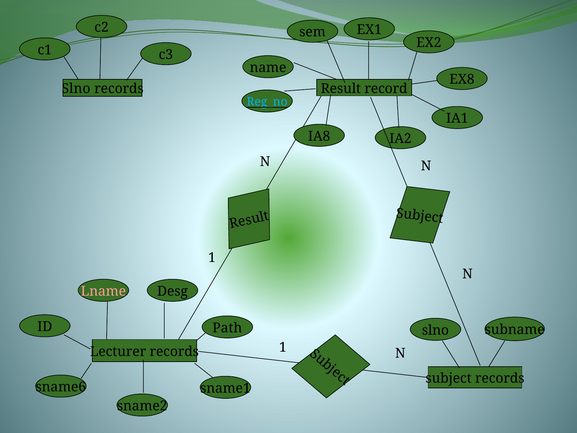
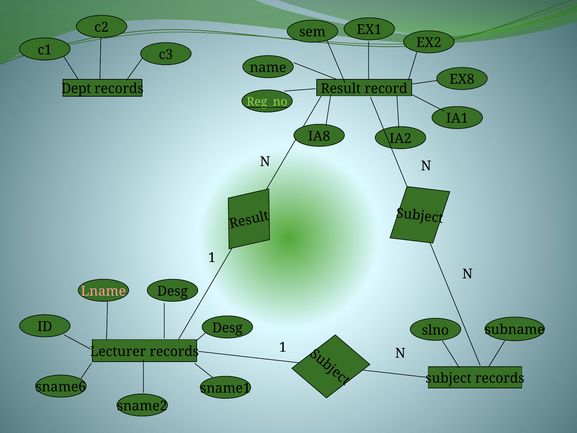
Slno at (76, 89): Slno -> Dept
Reg_no colour: light blue -> light green
Path at (227, 328): Path -> Desg
